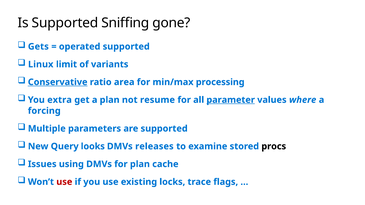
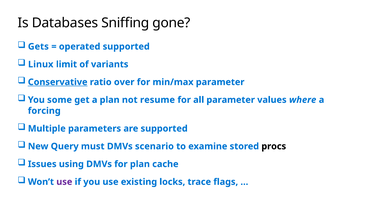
Is Supported: Supported -> Databases
area: area -> over
min/max processing: processing -> parameter
extra: extra -> some
parameter at (231, 100) underline: present -> none
looks: looks -> must
releases: releases -> scenario
use at (64, 182) colour: red -> purple
